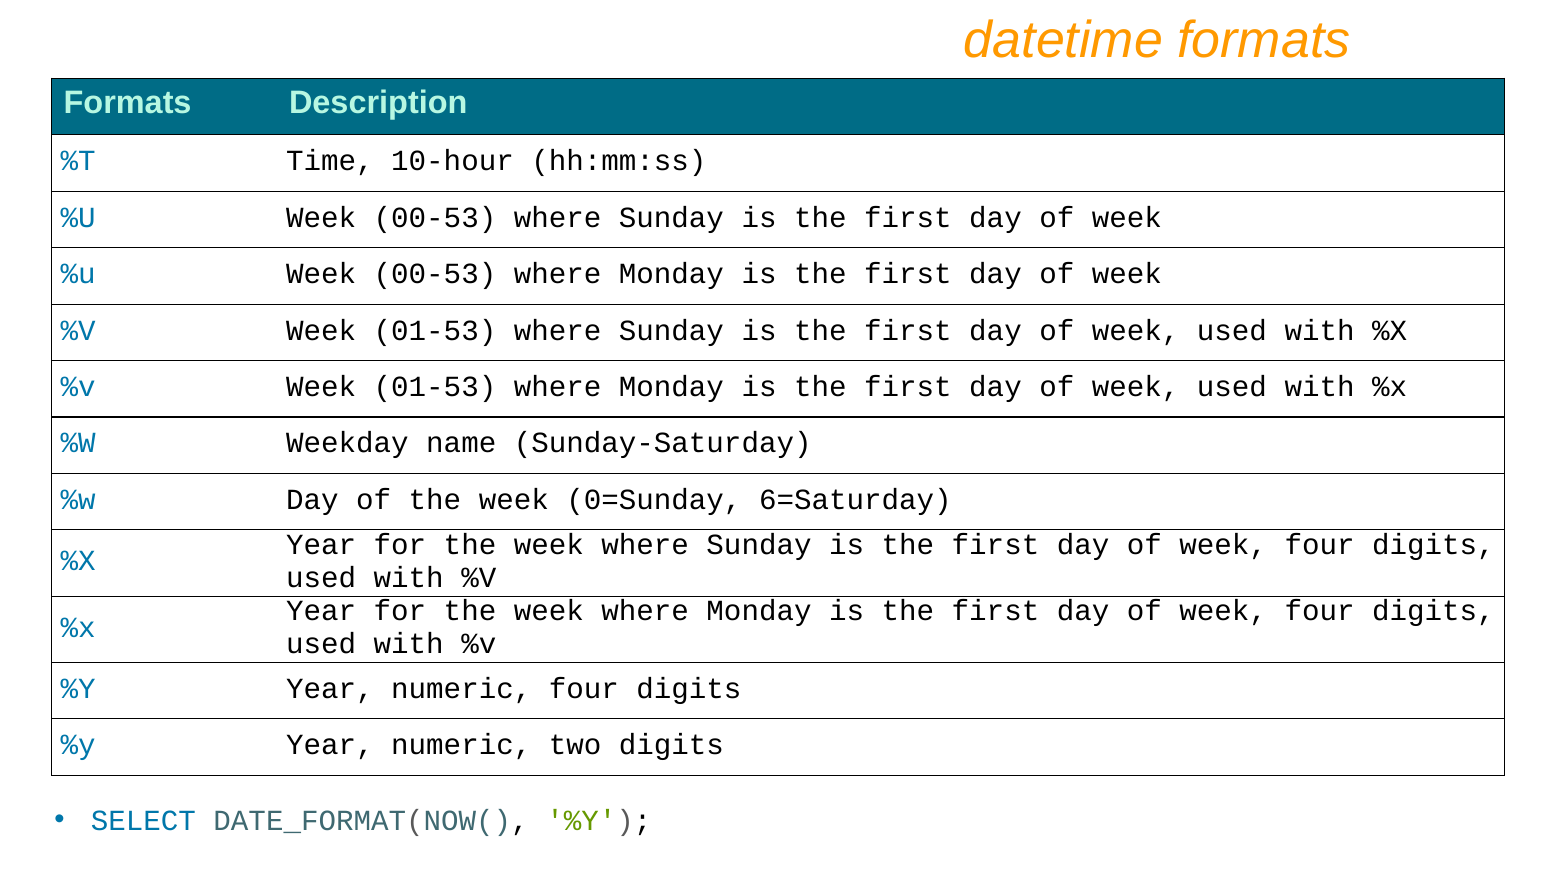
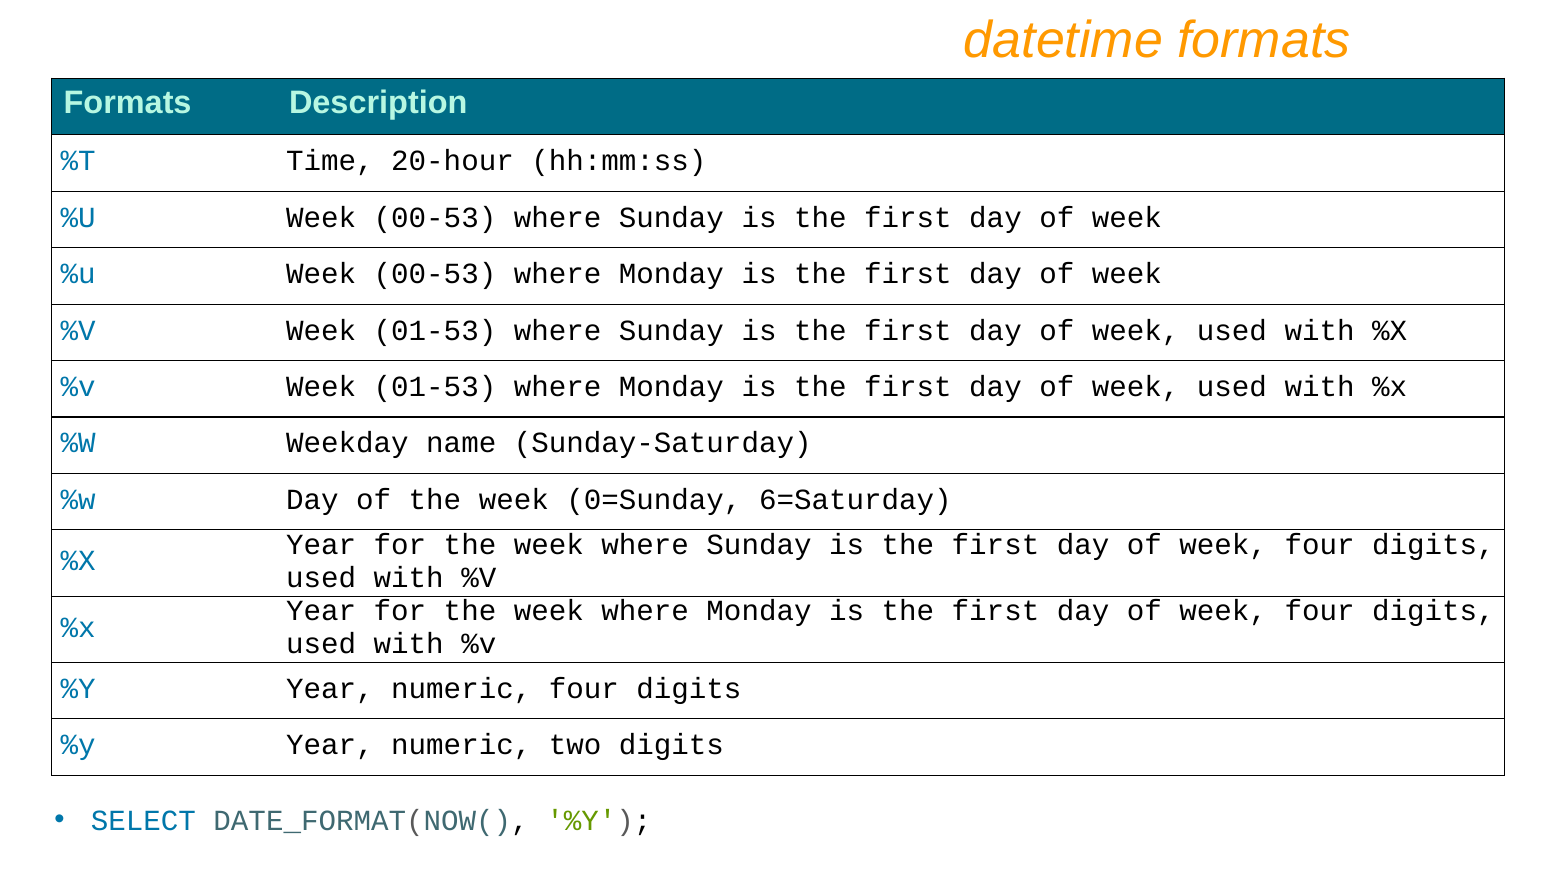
10-hour: 10-hour -> 20-hour
